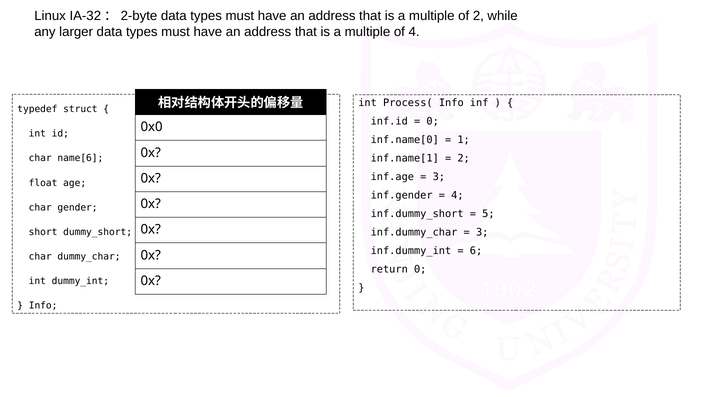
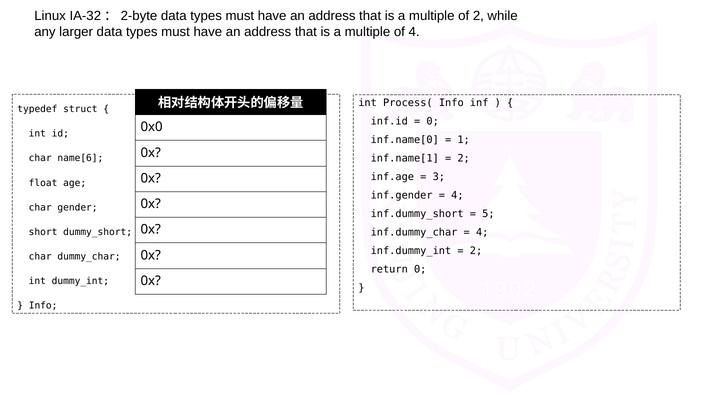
3 at (482, 232): 3 -> 4
6 at (476, 251): 6 -> 2
